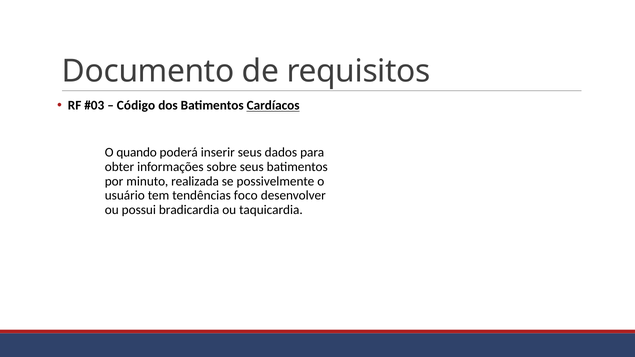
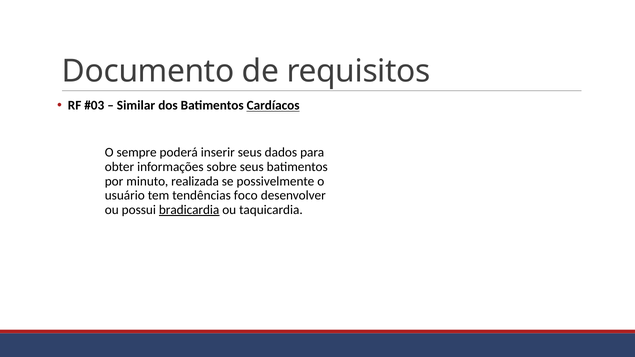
Código: Código -> Similar
quando: quando -> sempre
bradicardia underline: none -> present
